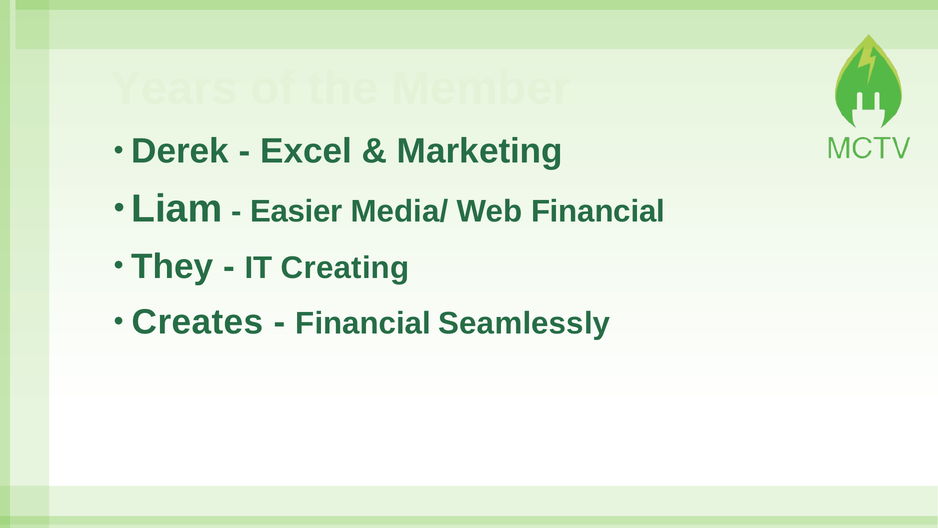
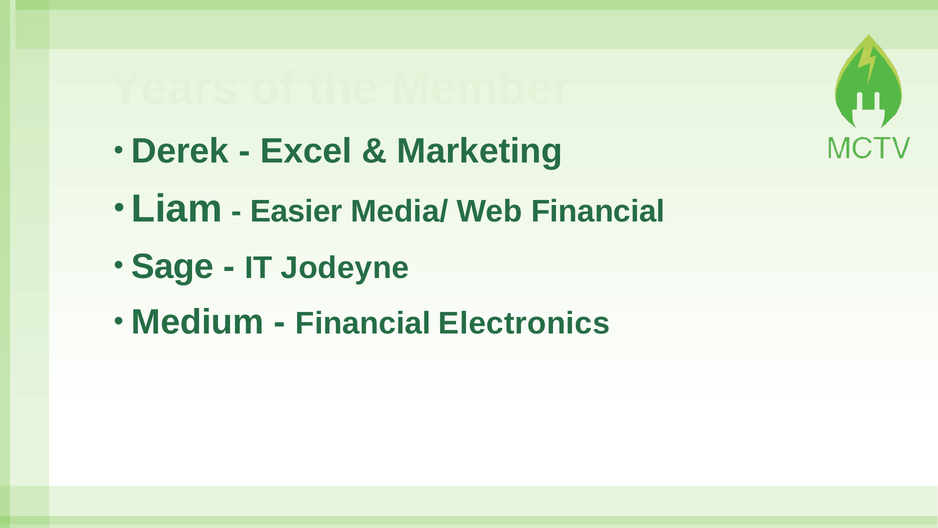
They: They -> Sage
Creating: Creating -> Jodeyne
Creates: Creates -> Medium
Seamlessly: Seamlessly -> Electronics
